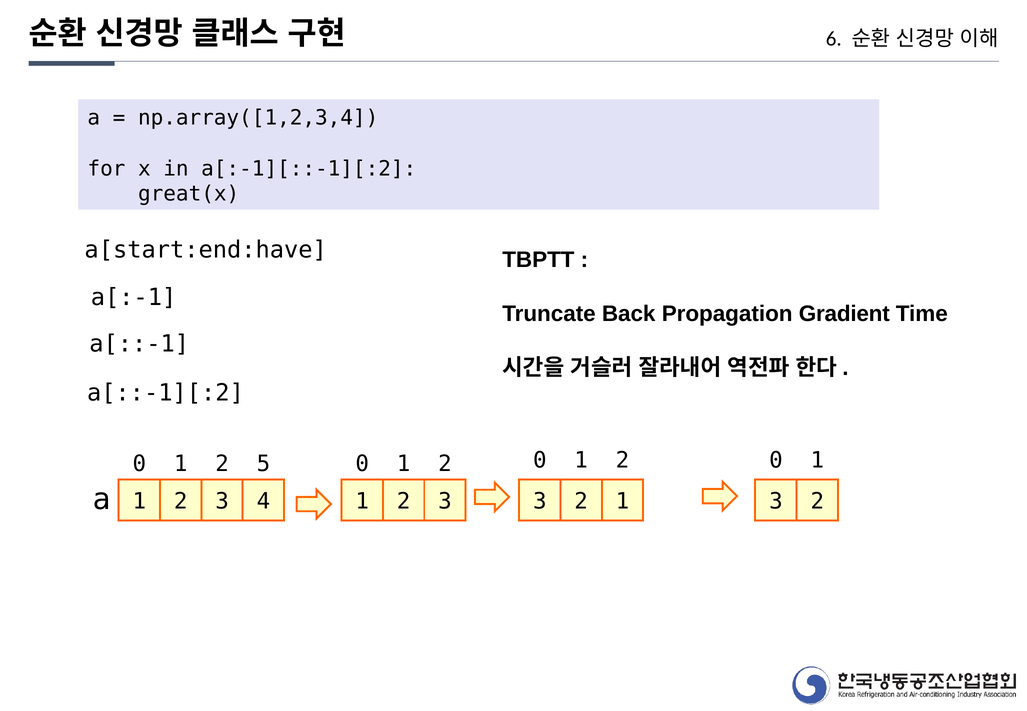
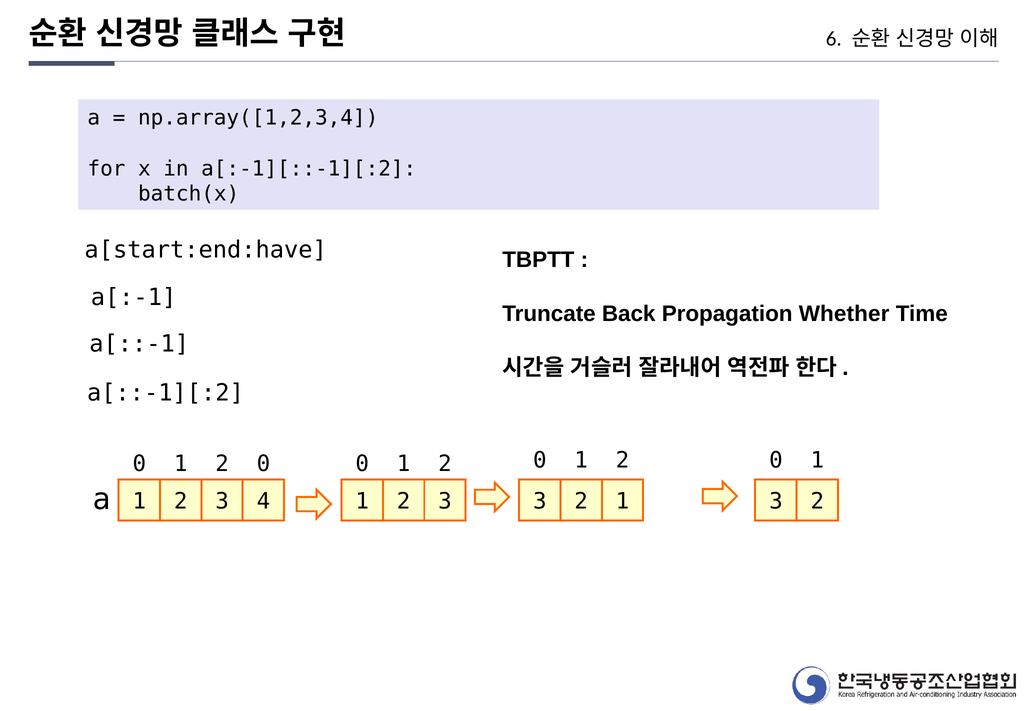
great(x: great(x -> batch(x
Gradient: Gradient -> Whether
5 at (263, 464): 5 -> 0
